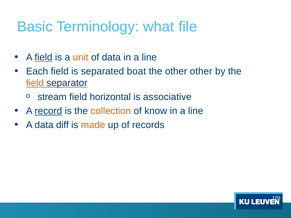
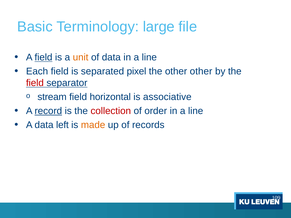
what: what -> large
boat: boat -> pixel
field at (35, 83) colour: orange -> red
collection colour: orange -> red
know: know -> order
diff: diff -> left
